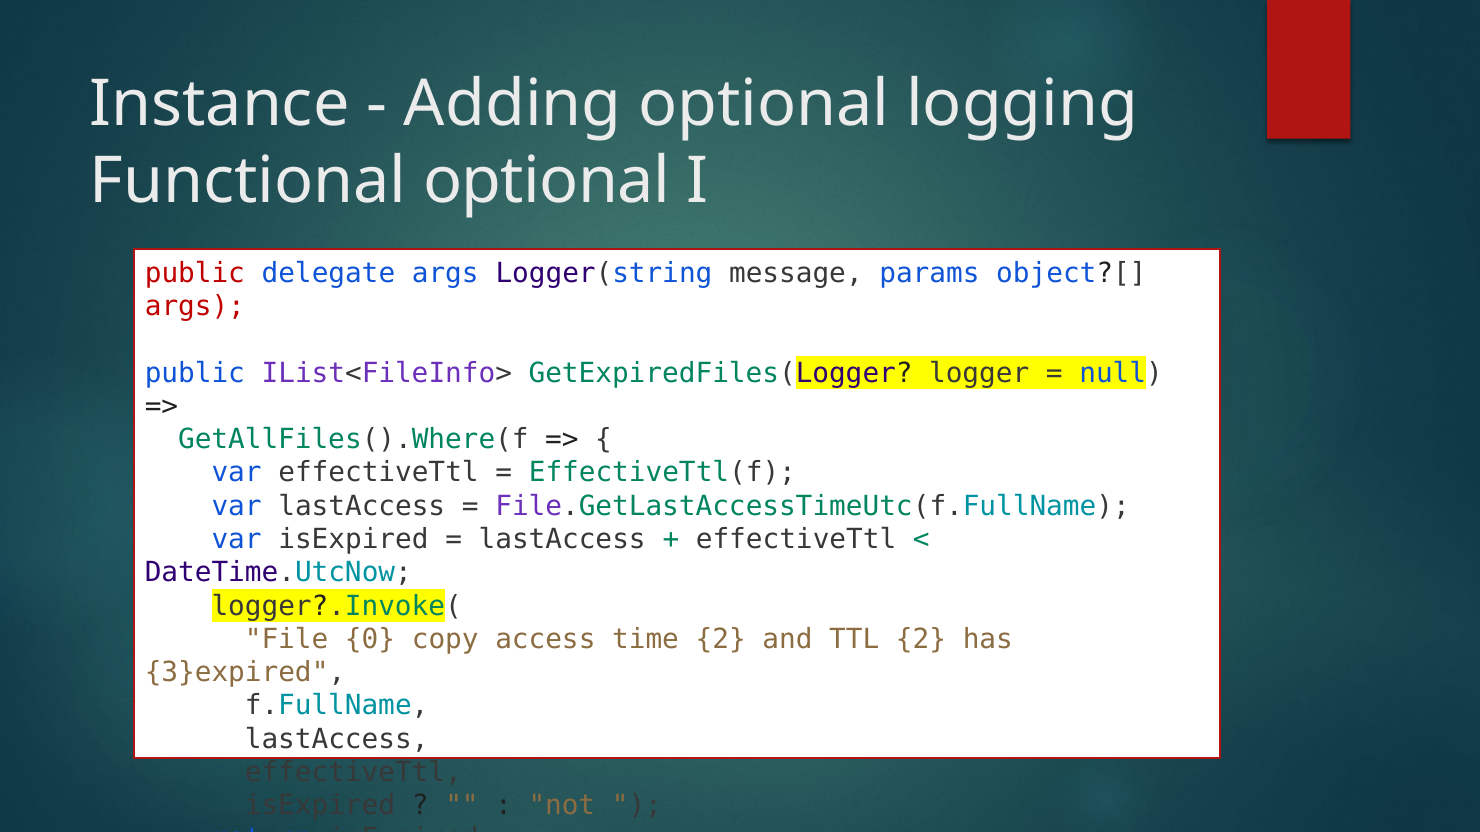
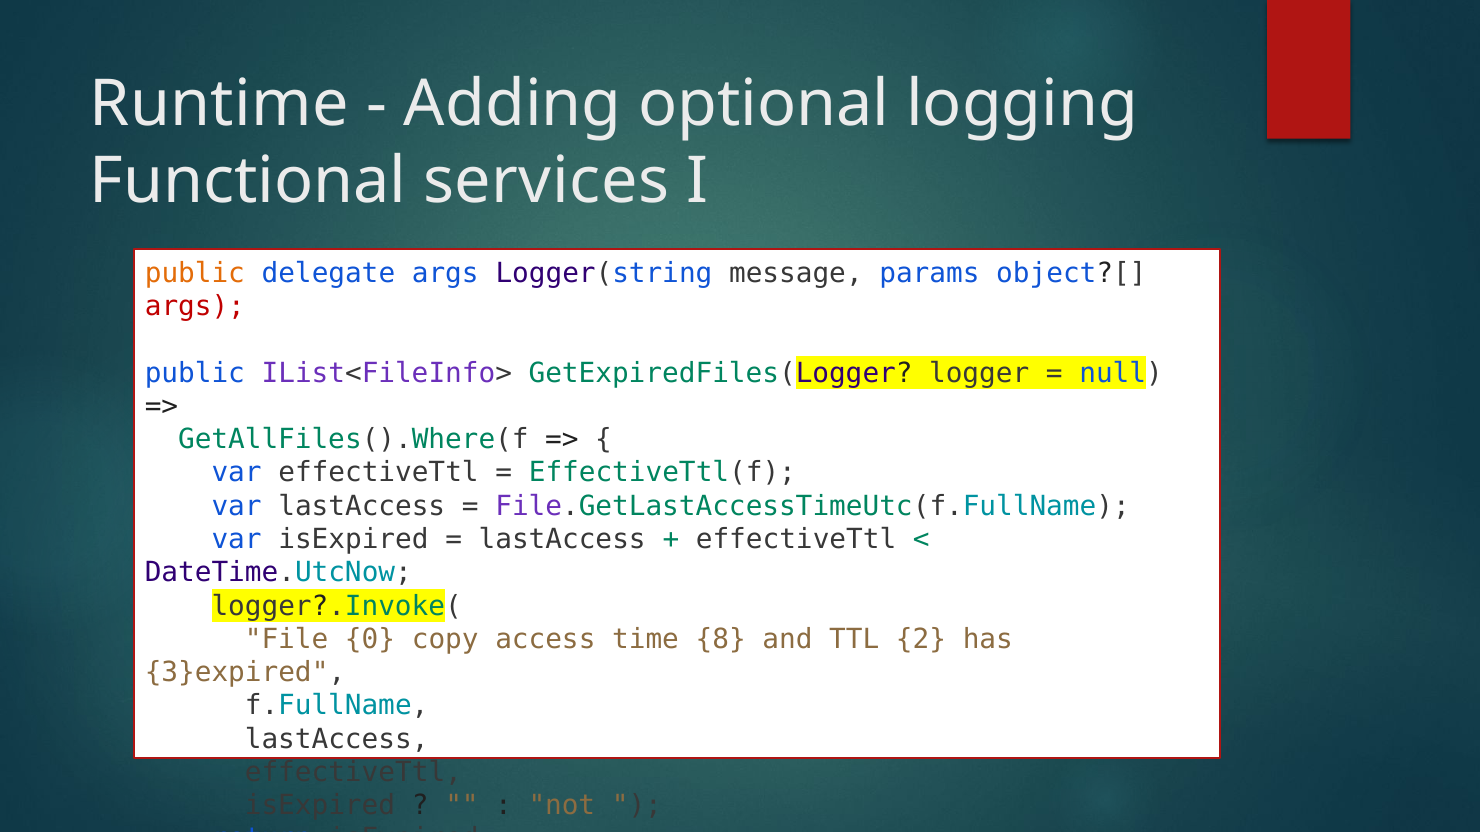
Instance: Instance -> Runtime
Functional optional: optional -> services
public at (195, 273) colour: red -> orange
time 2: 2 -> 8
